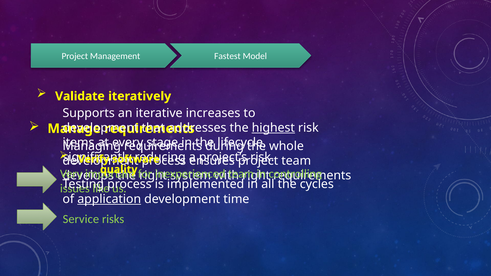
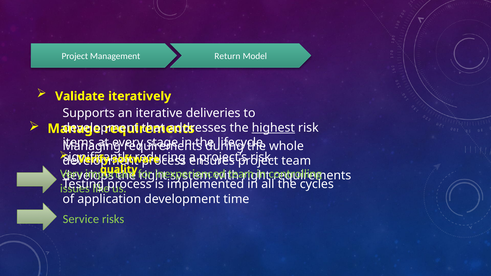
Fastest: Fastest -> Return
increases: increases -> deliveries
application underline: present -> none
